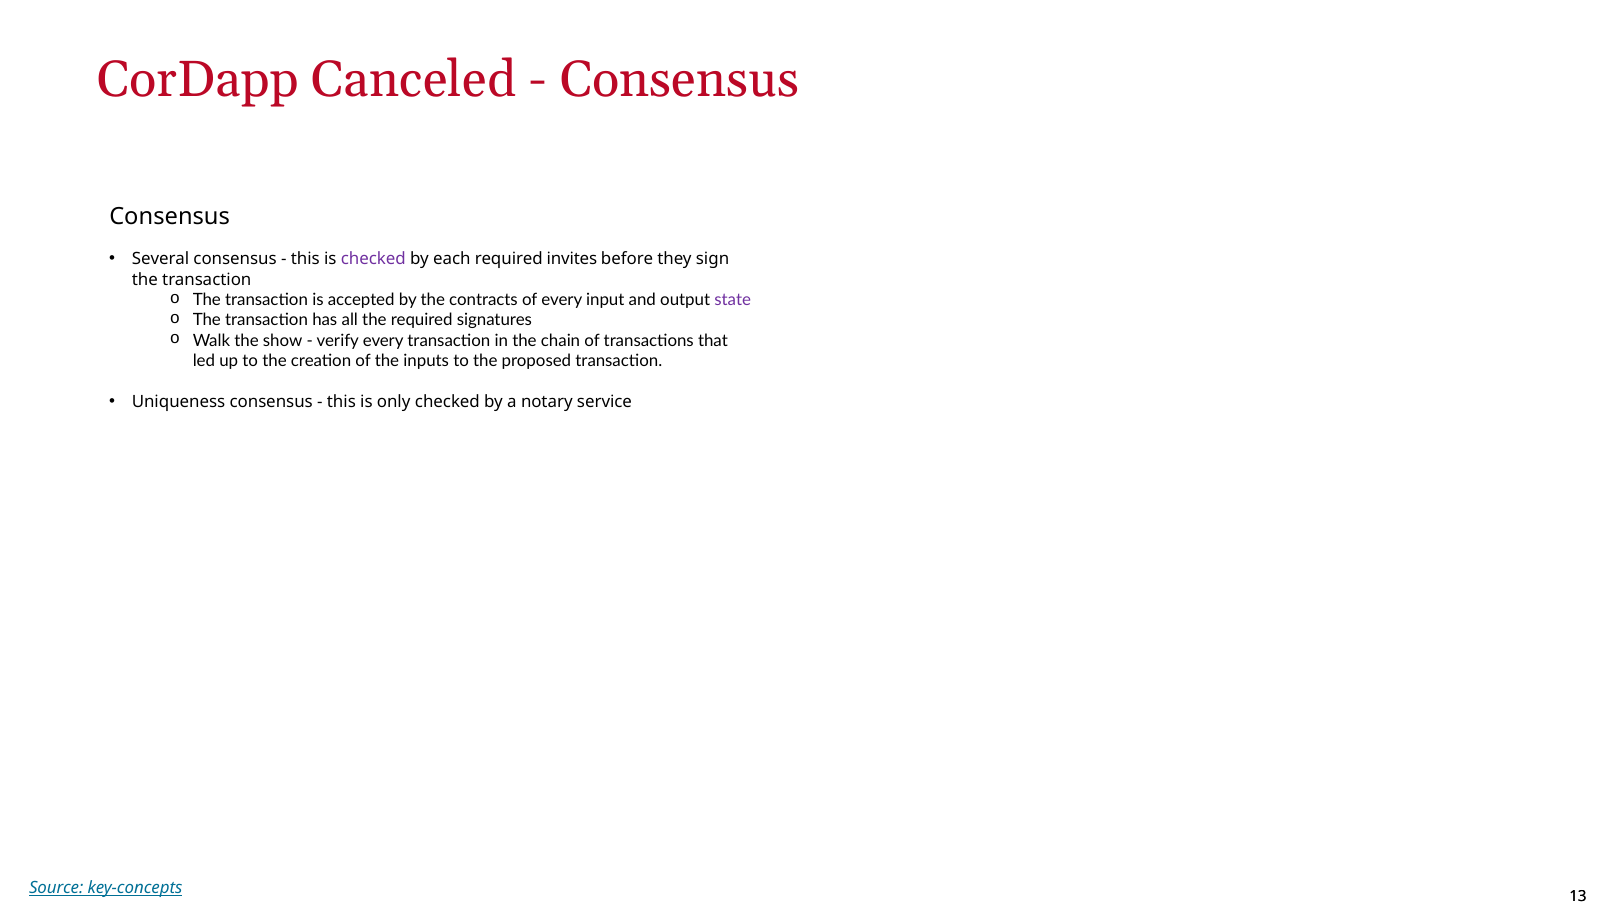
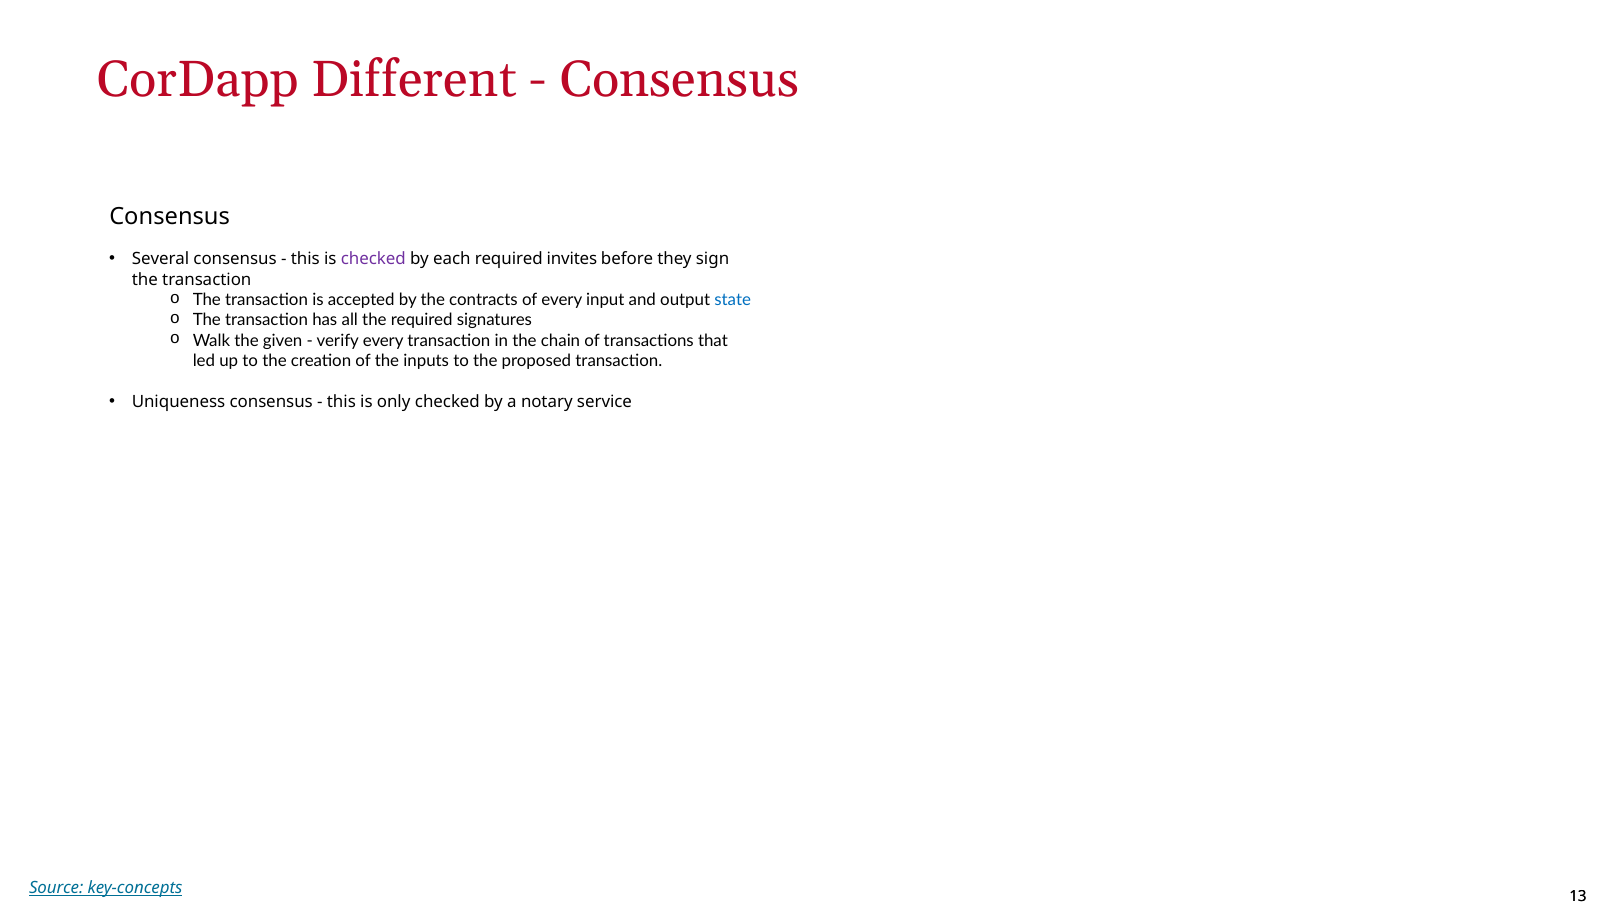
Canceled: Canceled -> Different
state colour: purple -> blue
show: show -> given
